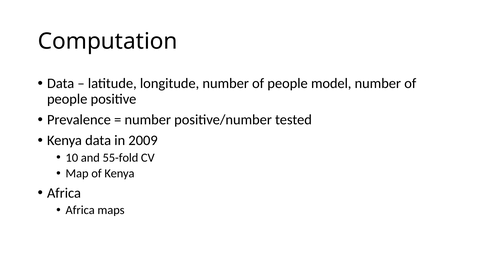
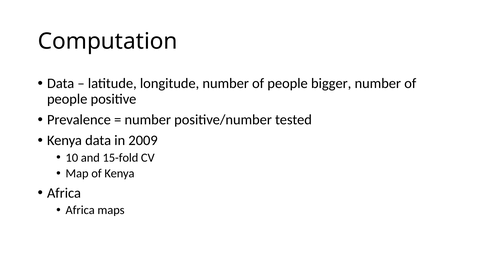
model: model -> bigger
55-fold: 55-fold -> 15-fold
